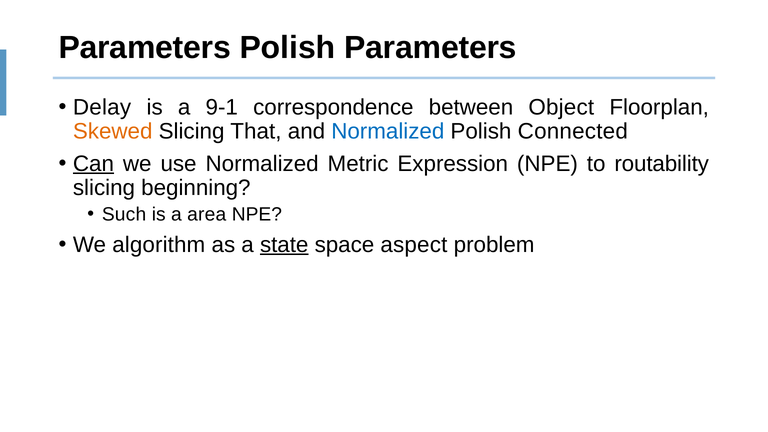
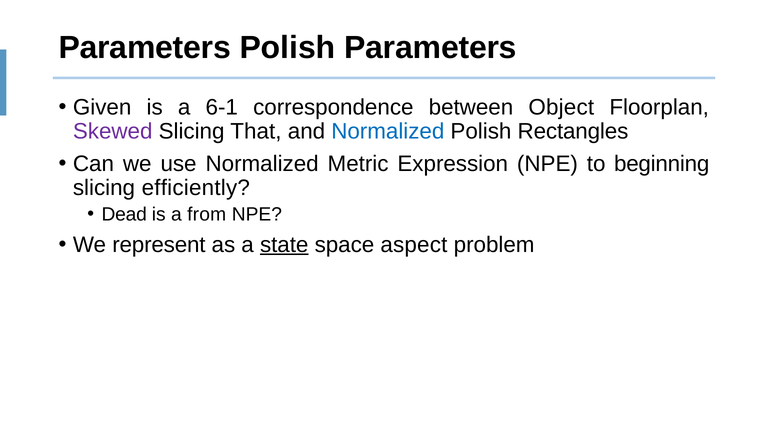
Delay: Delay -> Given
9-1: 9-1 -> 6-1
Skewed colour: orange -> purple
Connected: Connected -> Rectangles
Can underline: present -> none
routability: routability -> beginning
beginning: beginning -> efficiently
Such: Such -> Dead
area: area -> from
algorithm: algorithm -> represent
